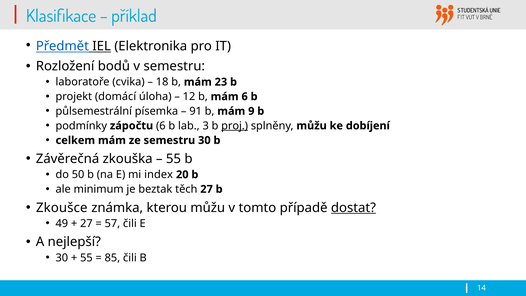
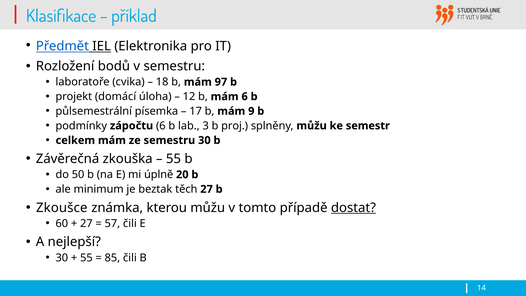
23: 23 -> 97
91: 91 -> 17
proj underline: present -> none
dobíjení: dobíjení -> semestr
index: index -> úplně
49: 49 -> 60
